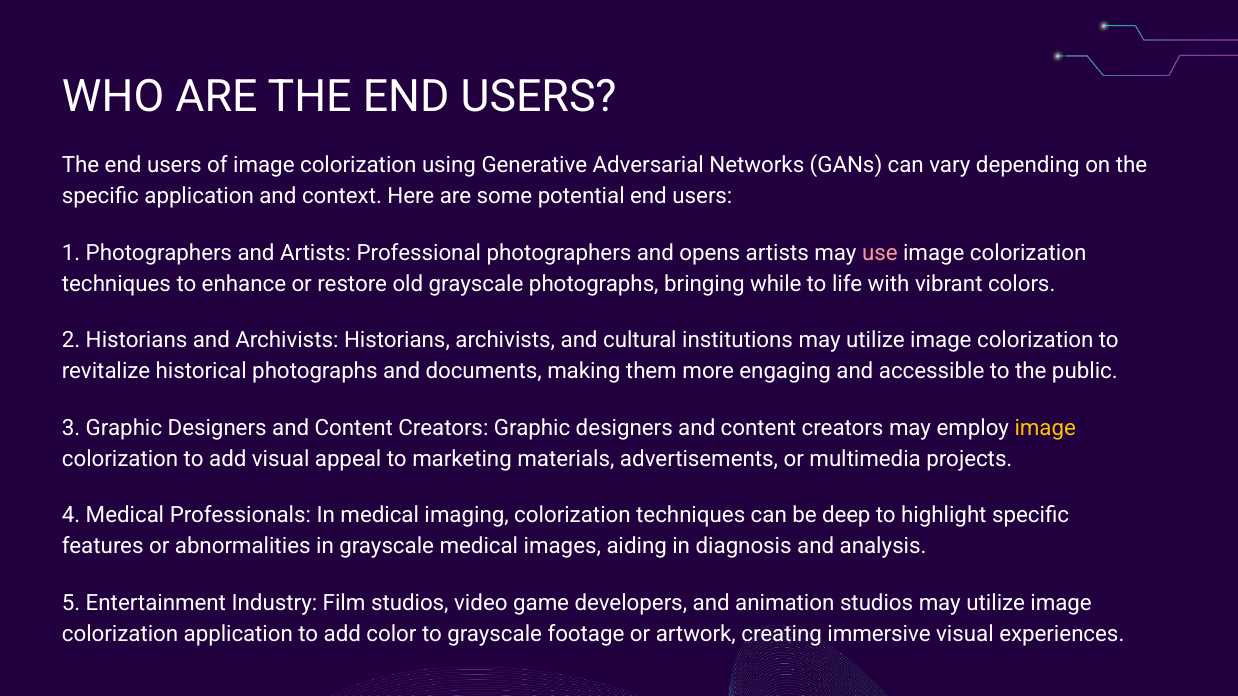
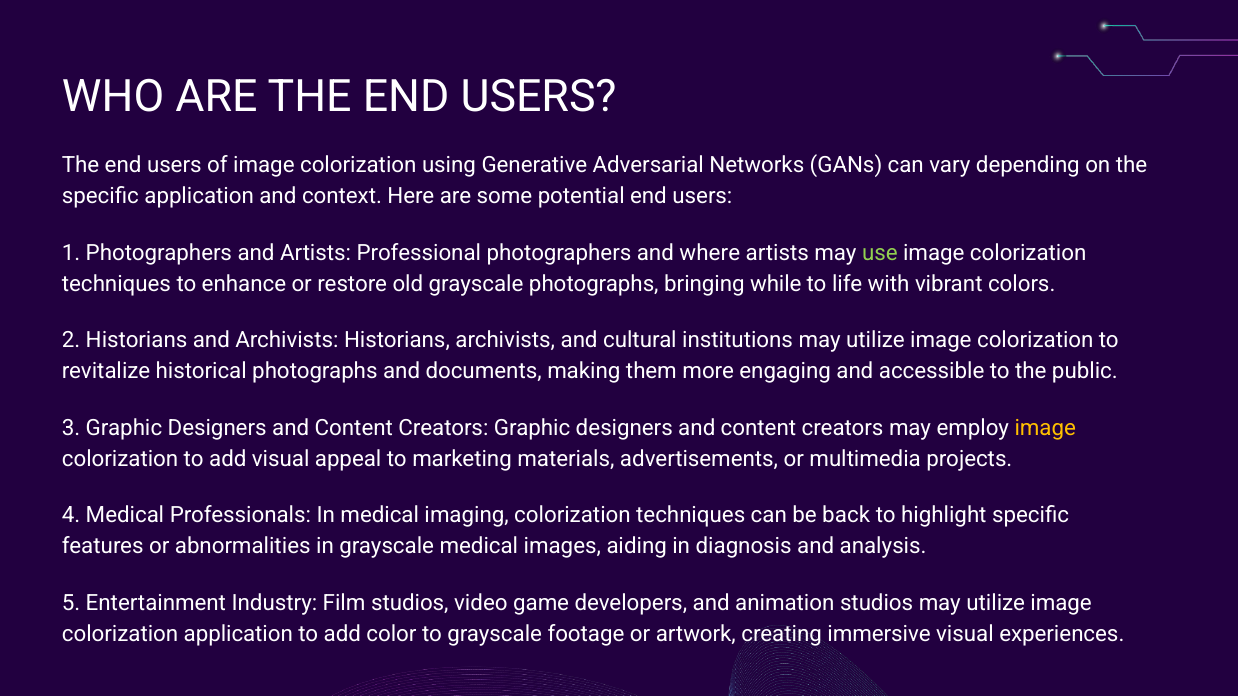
opens: opens -> where
use colour: pink -> light green
deep: deep -> back
